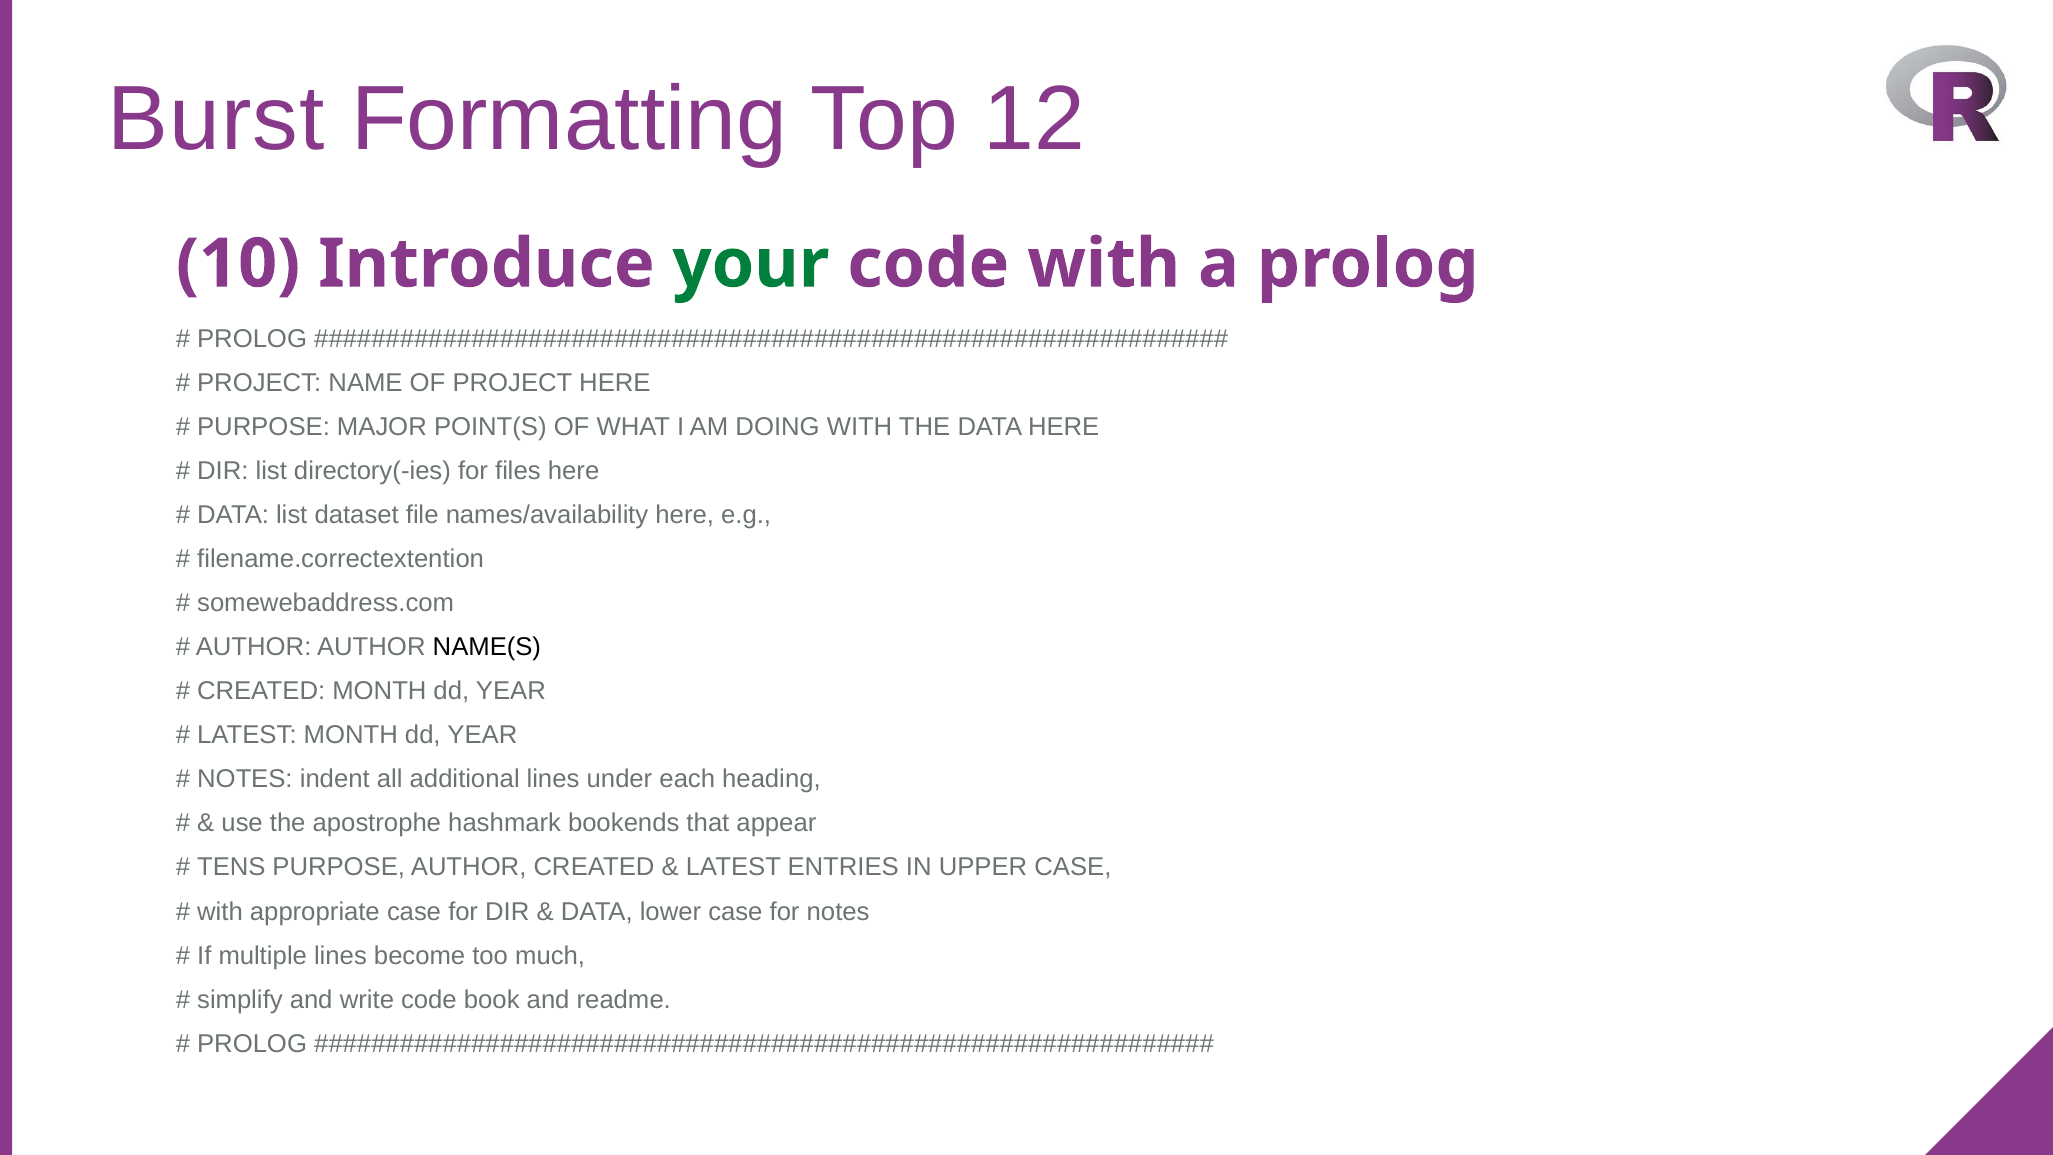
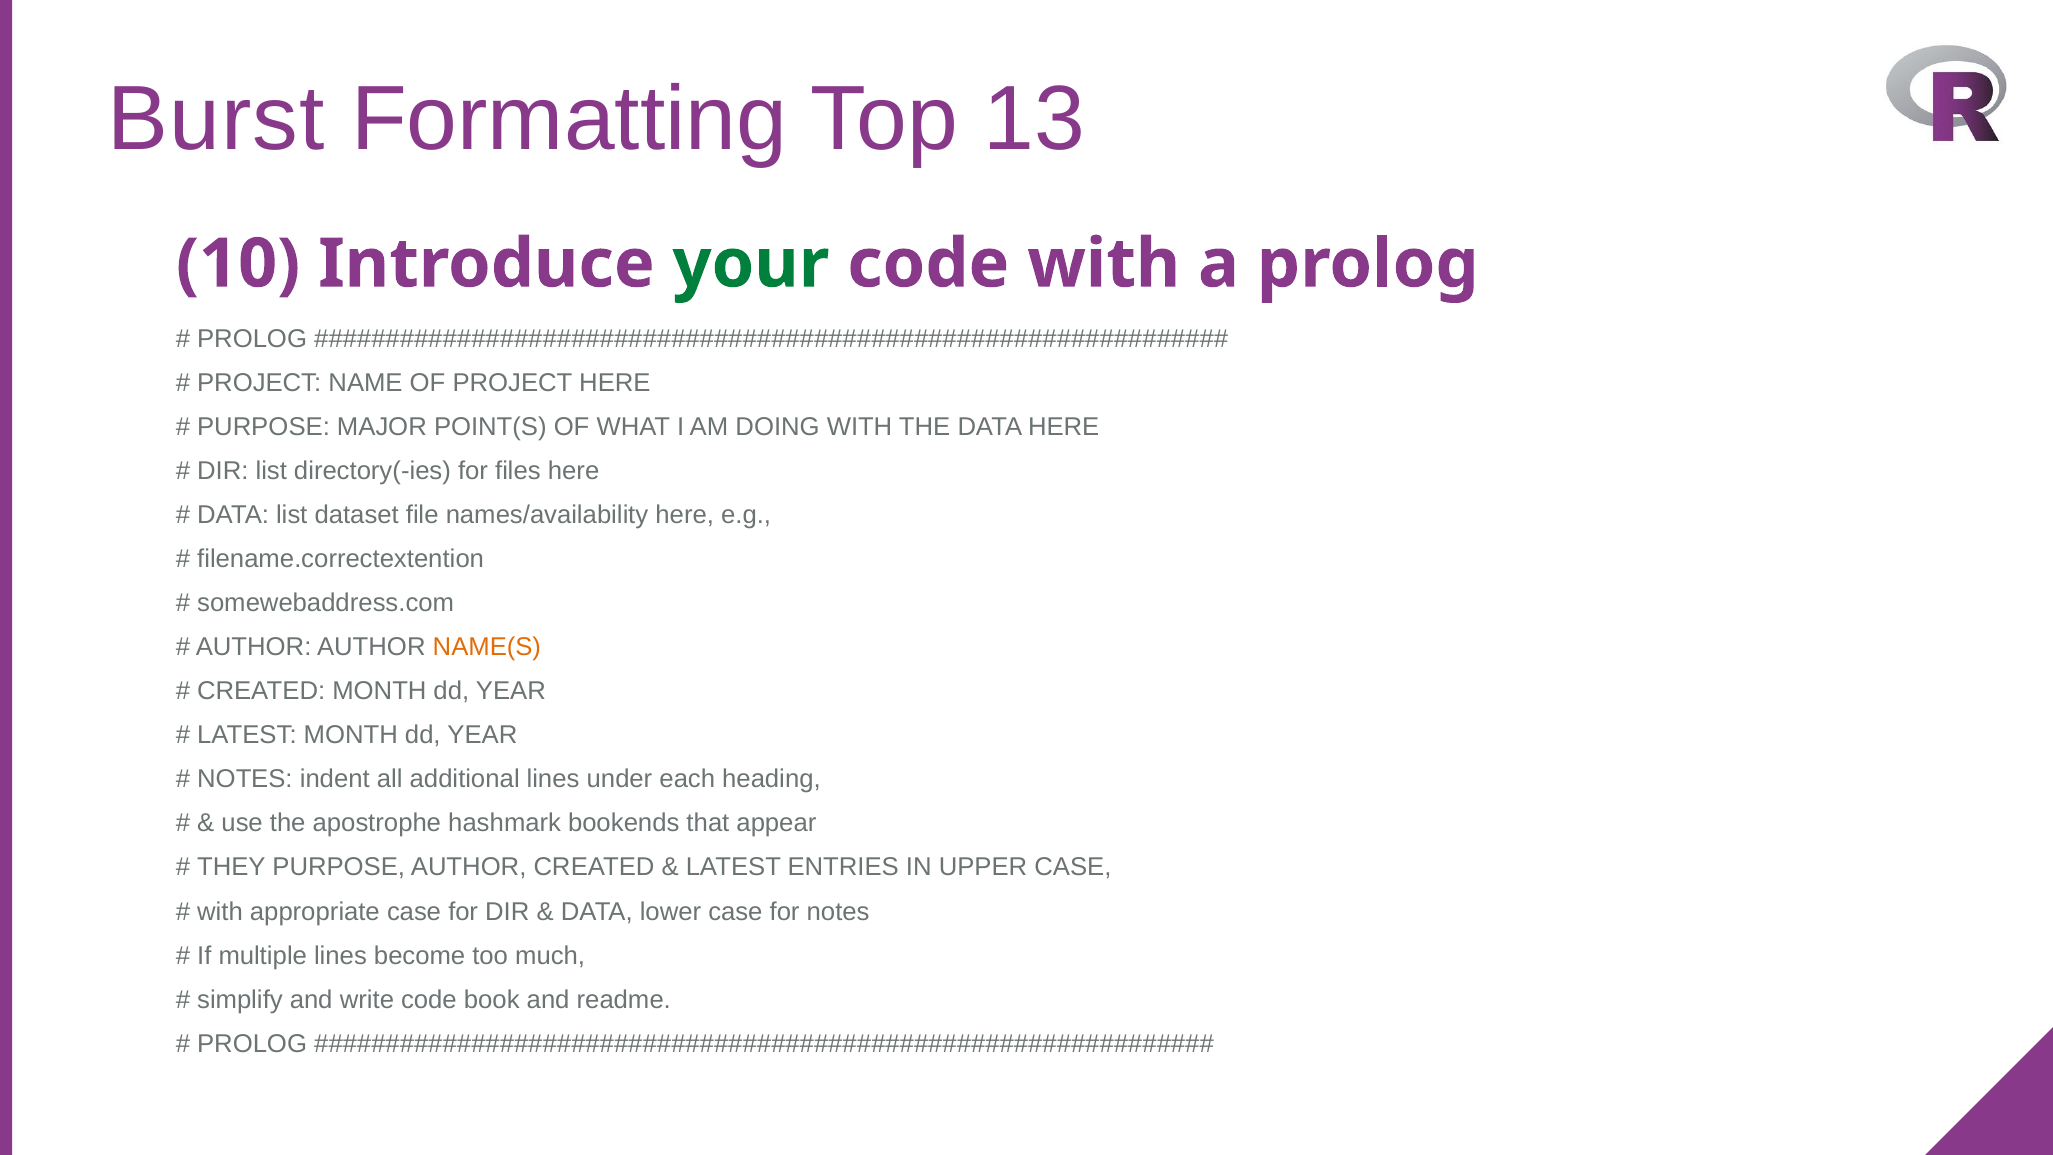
12: 12 -> 13
NAME(S colour: black -> orange
TENS: TENS -> THEY
